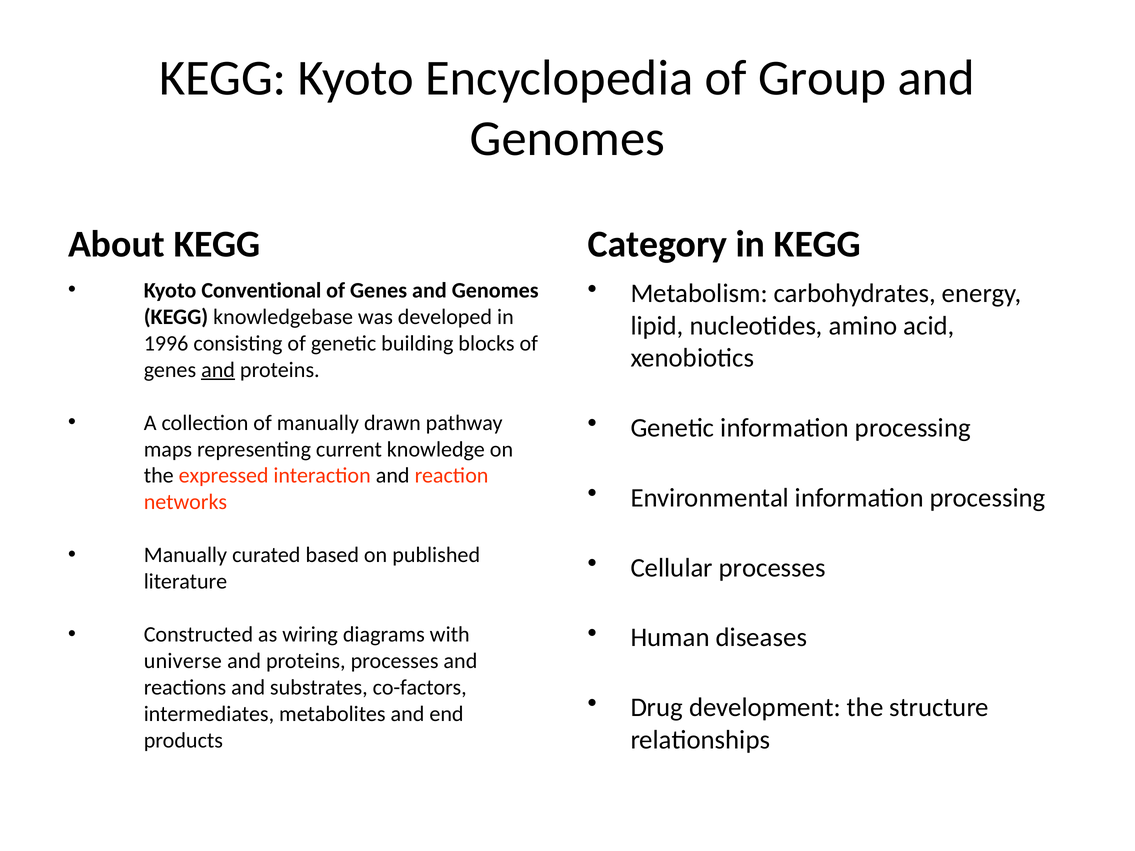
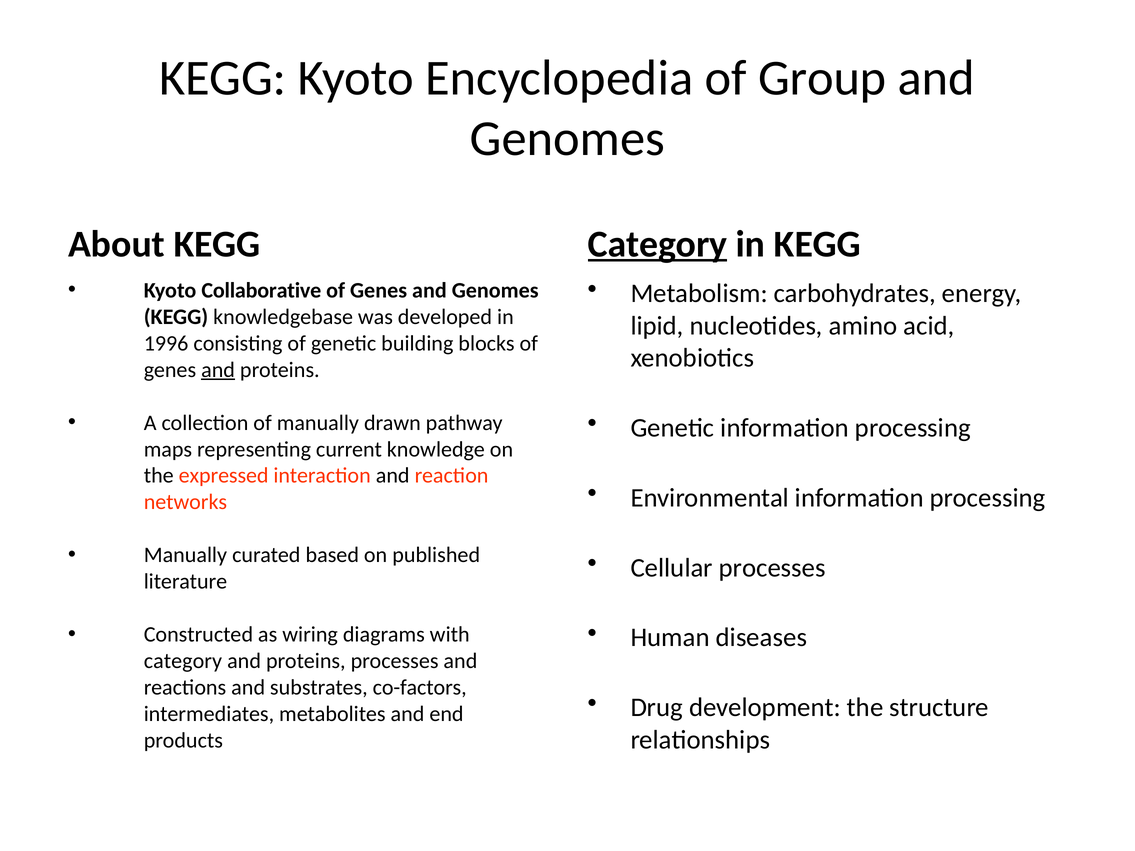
Category at (658, 244) underline: none -> present
Conventional: Conventional -> Collaborative
universe at (183, 661): universe -> category
